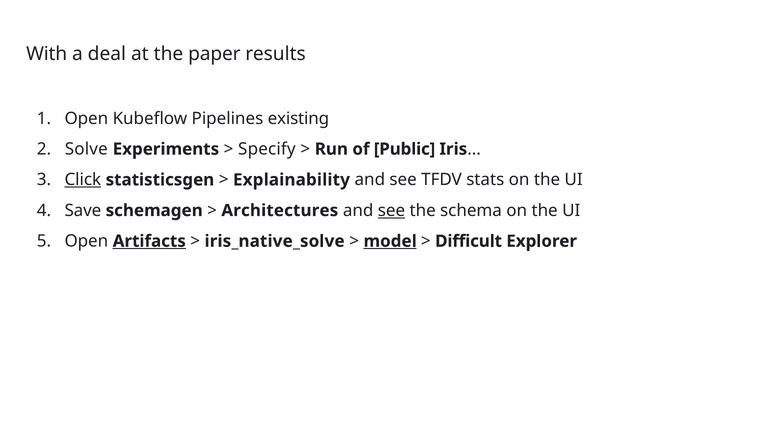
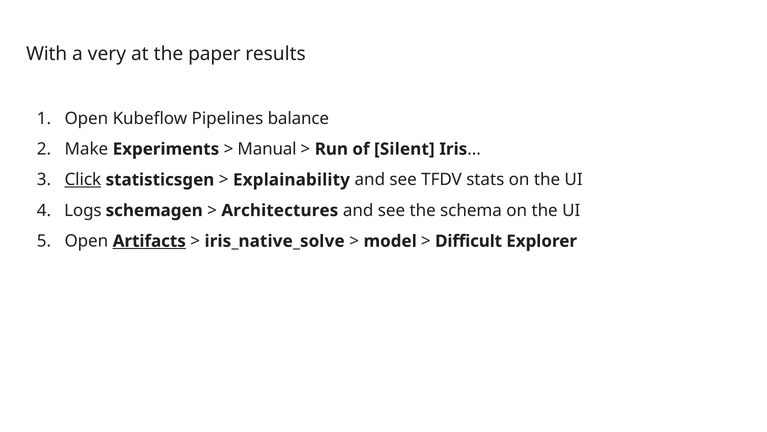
deal: deal -> very
existing: existing -> balance
Solve: Solve -> Make
Specify: Specify -> Manual
Public: Public -> Silent
Save: Save -> Logs
see at (391, 210) underline: present -> none
model underline: present -> none
